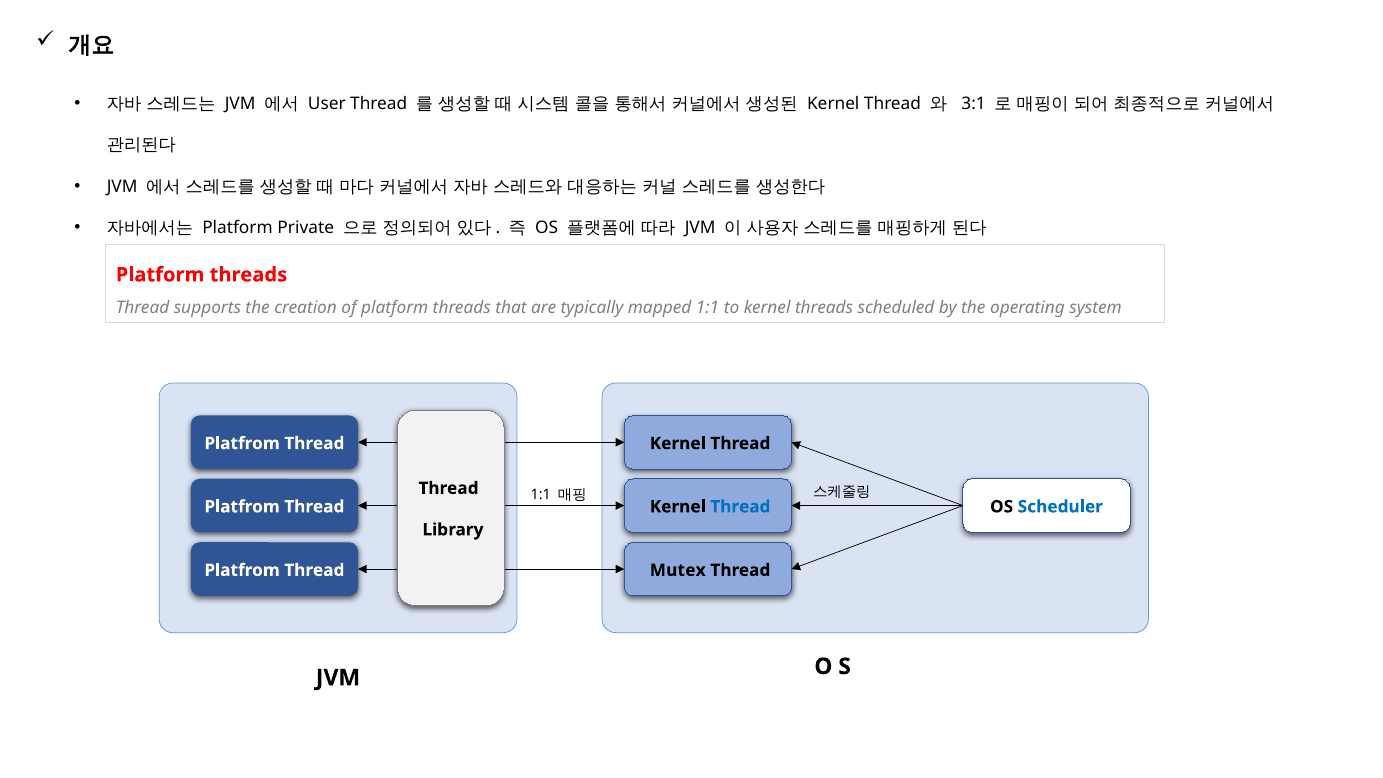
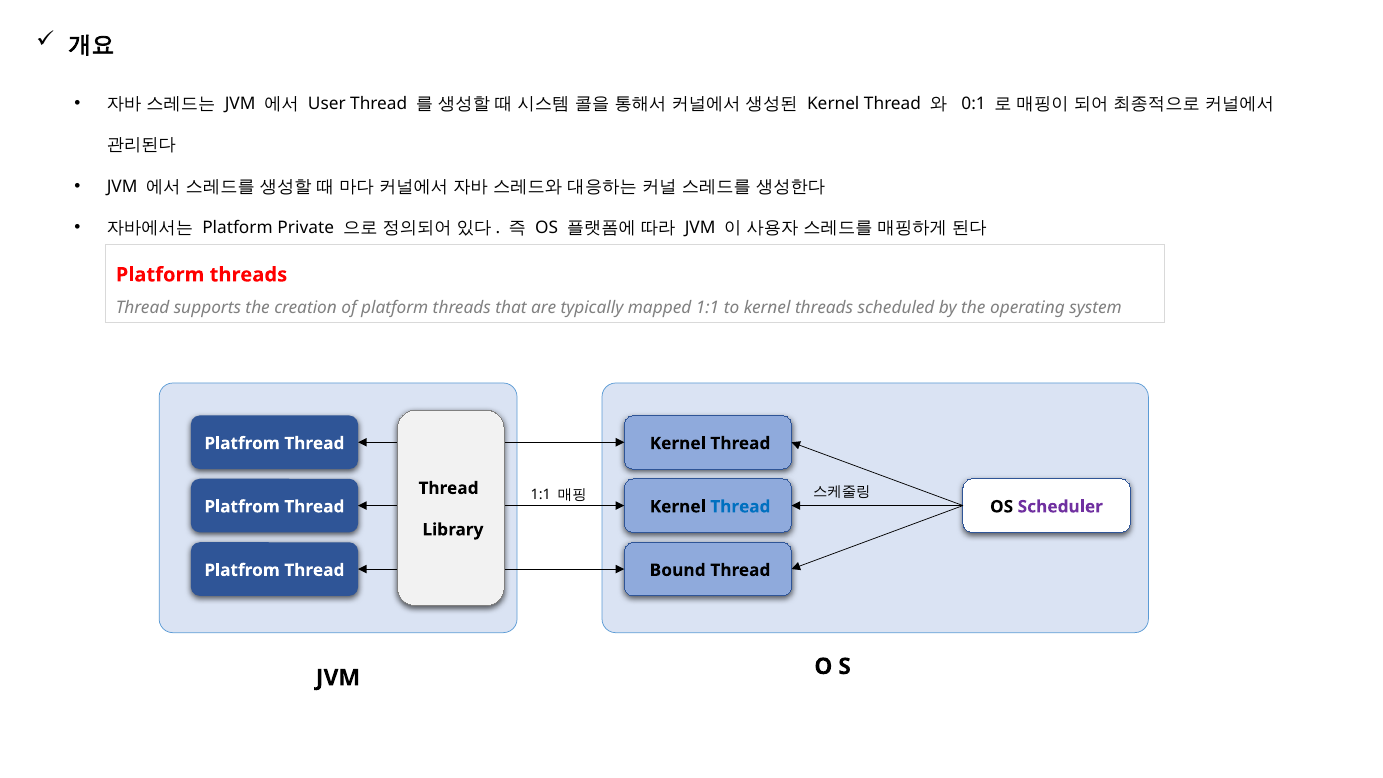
3:1: 3:1 -> 0:1
Scheduler colour: blue -> purple
Mutex: Mutex -> Bound
